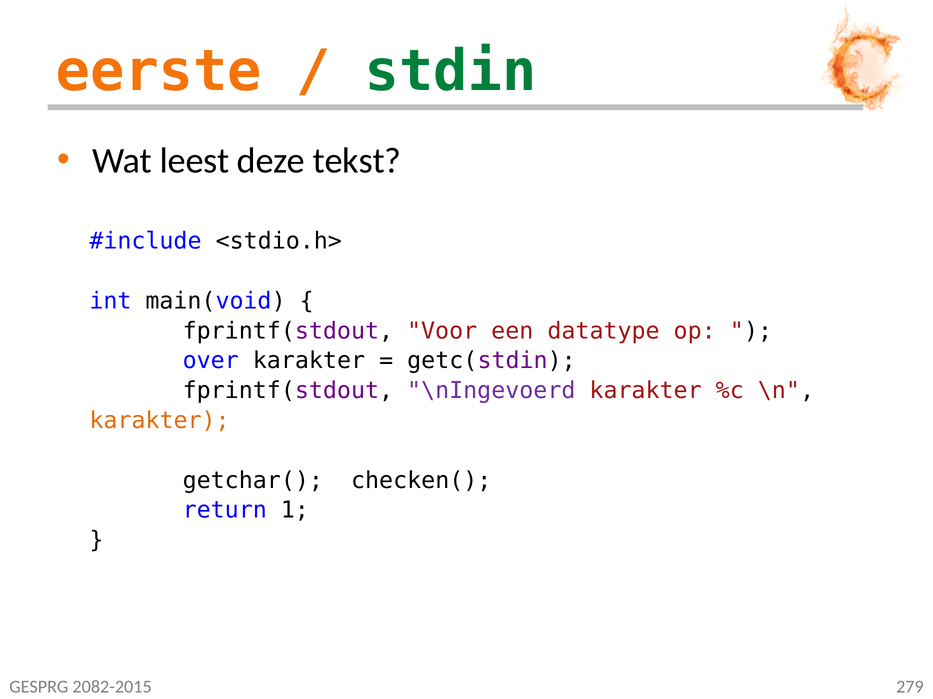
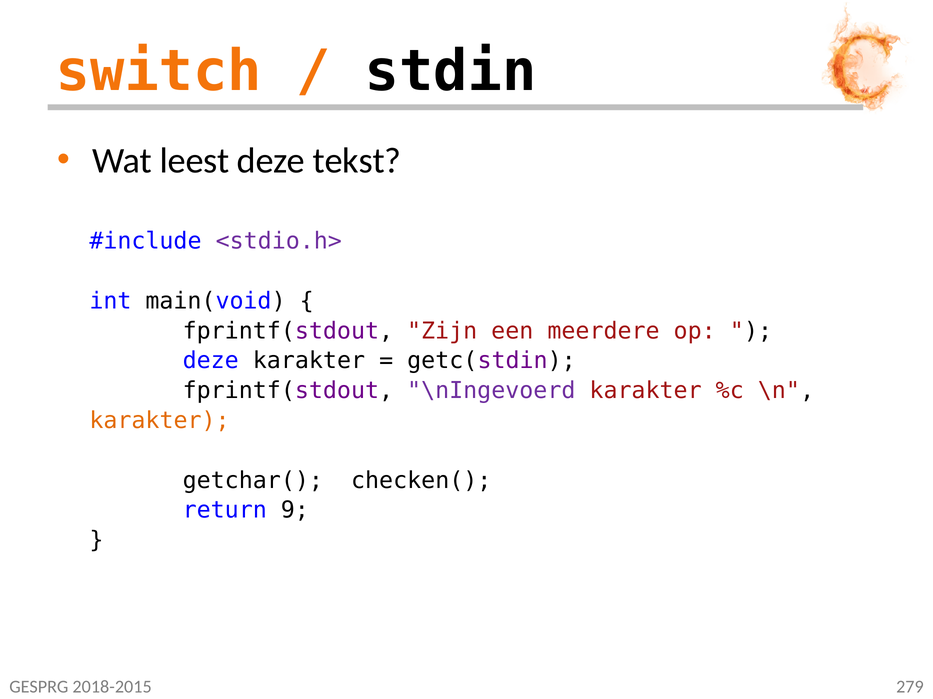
eerste: eerste -> switch
stdin colour: green -> black
<stdio.h> colour: black -> purple
Voor: Voor -> Zijn
datatype: datatype -> meerdere
over at (211, 361): over -> deze
1: 1 -> 9
2082-2015: 2082-2015 -> 2018-2015
